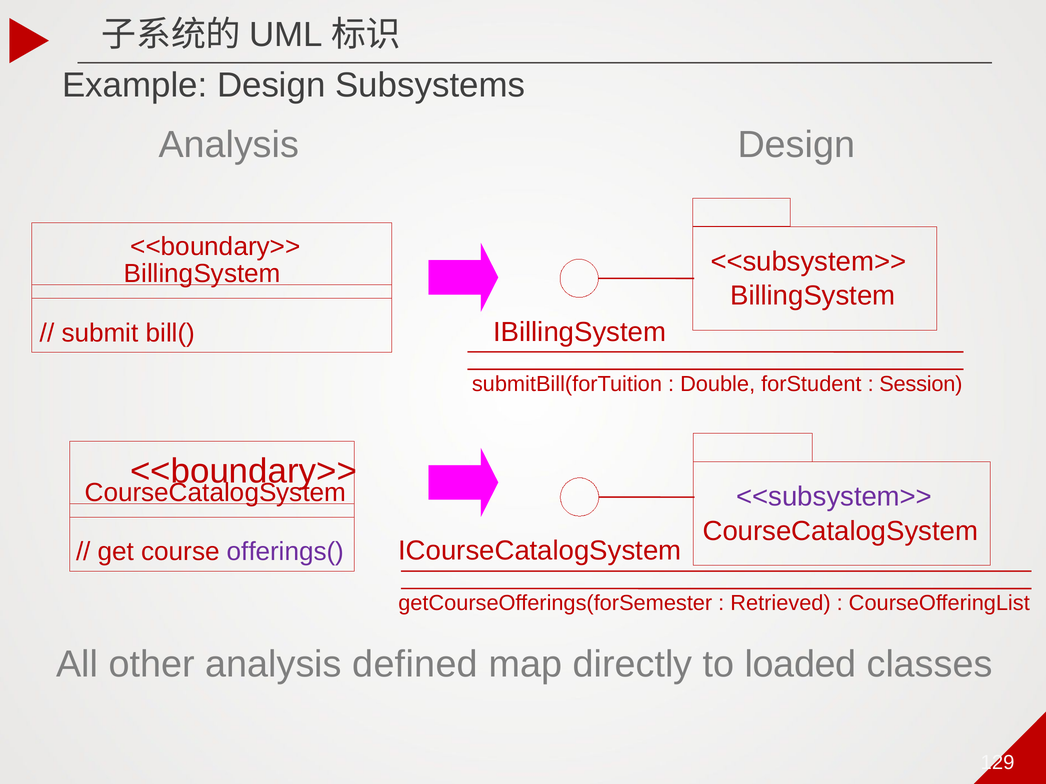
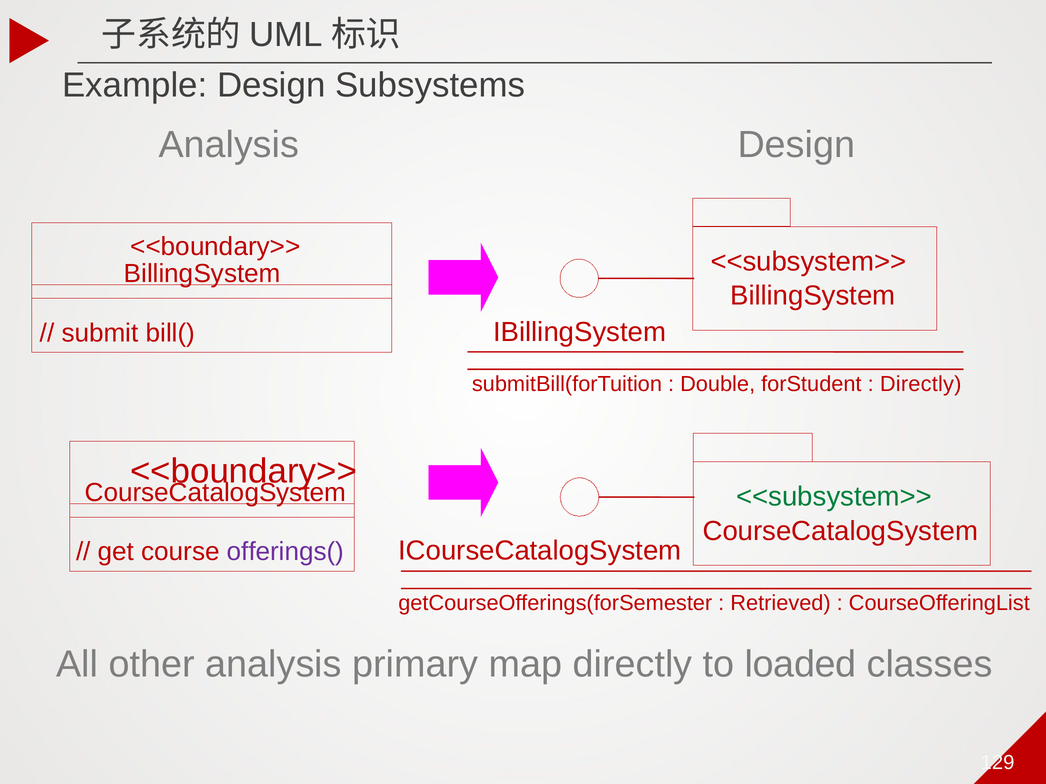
Session at (921, 384): Session -> Directly
<<subsystem>> at (834, 497) colour: purple -> green
defined: defined -> primary
